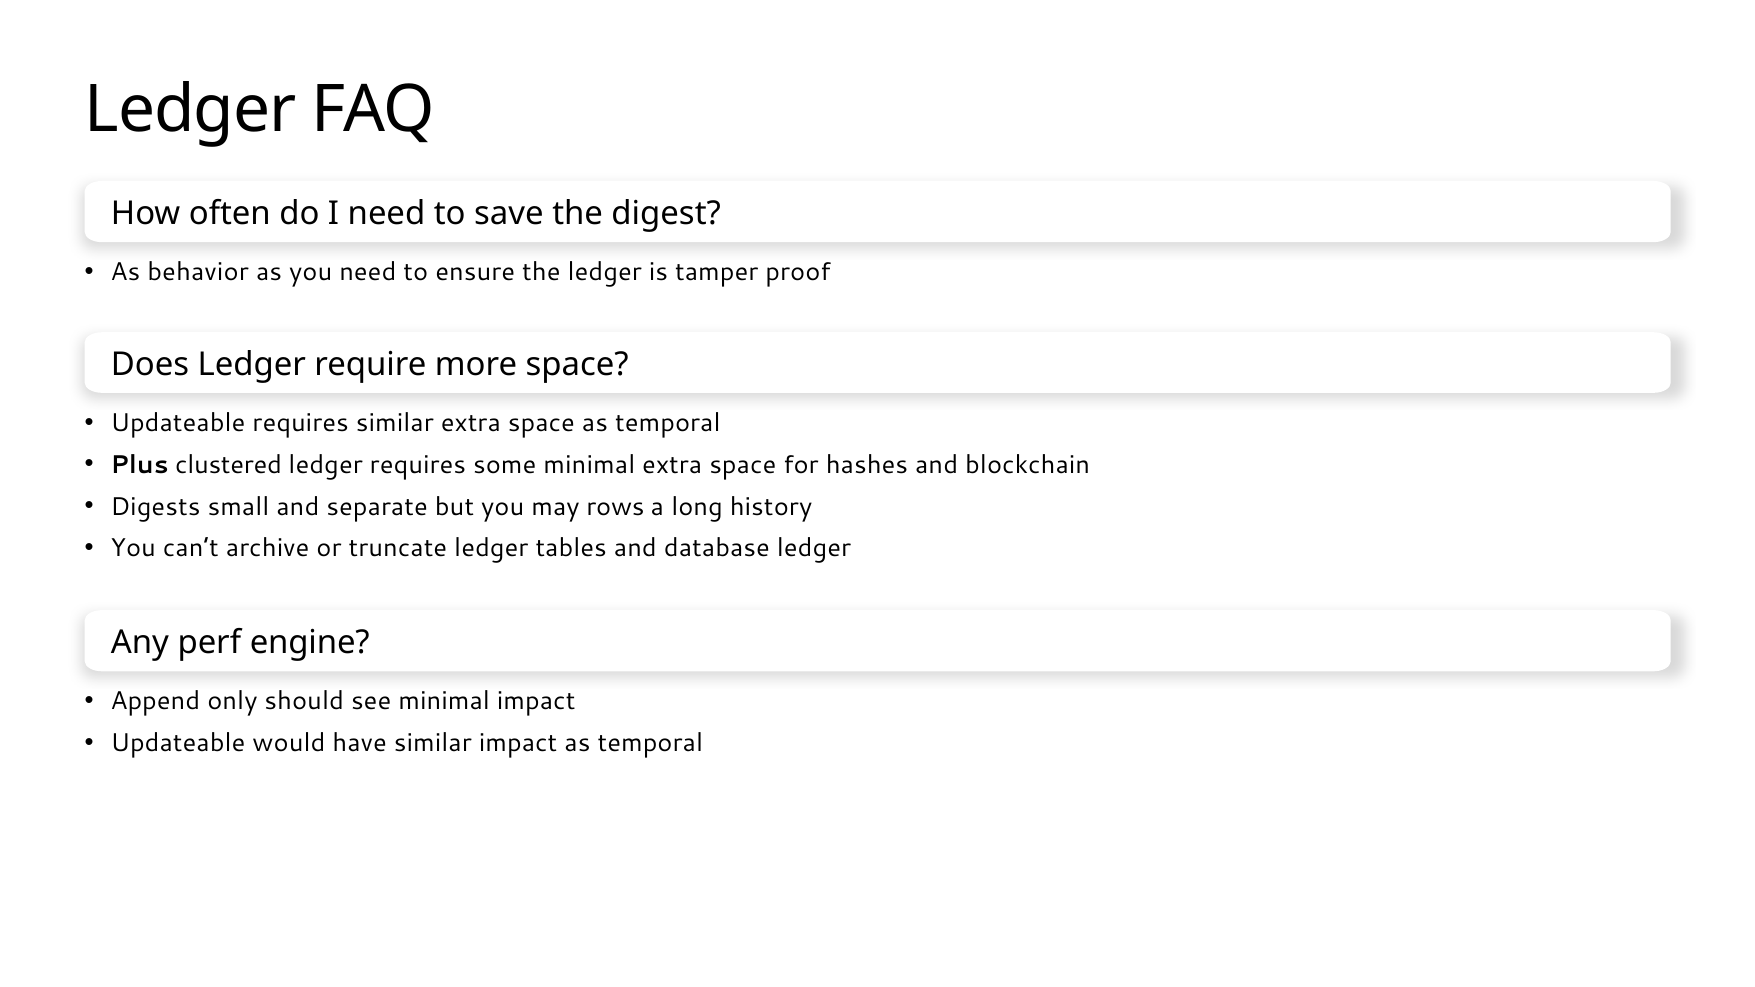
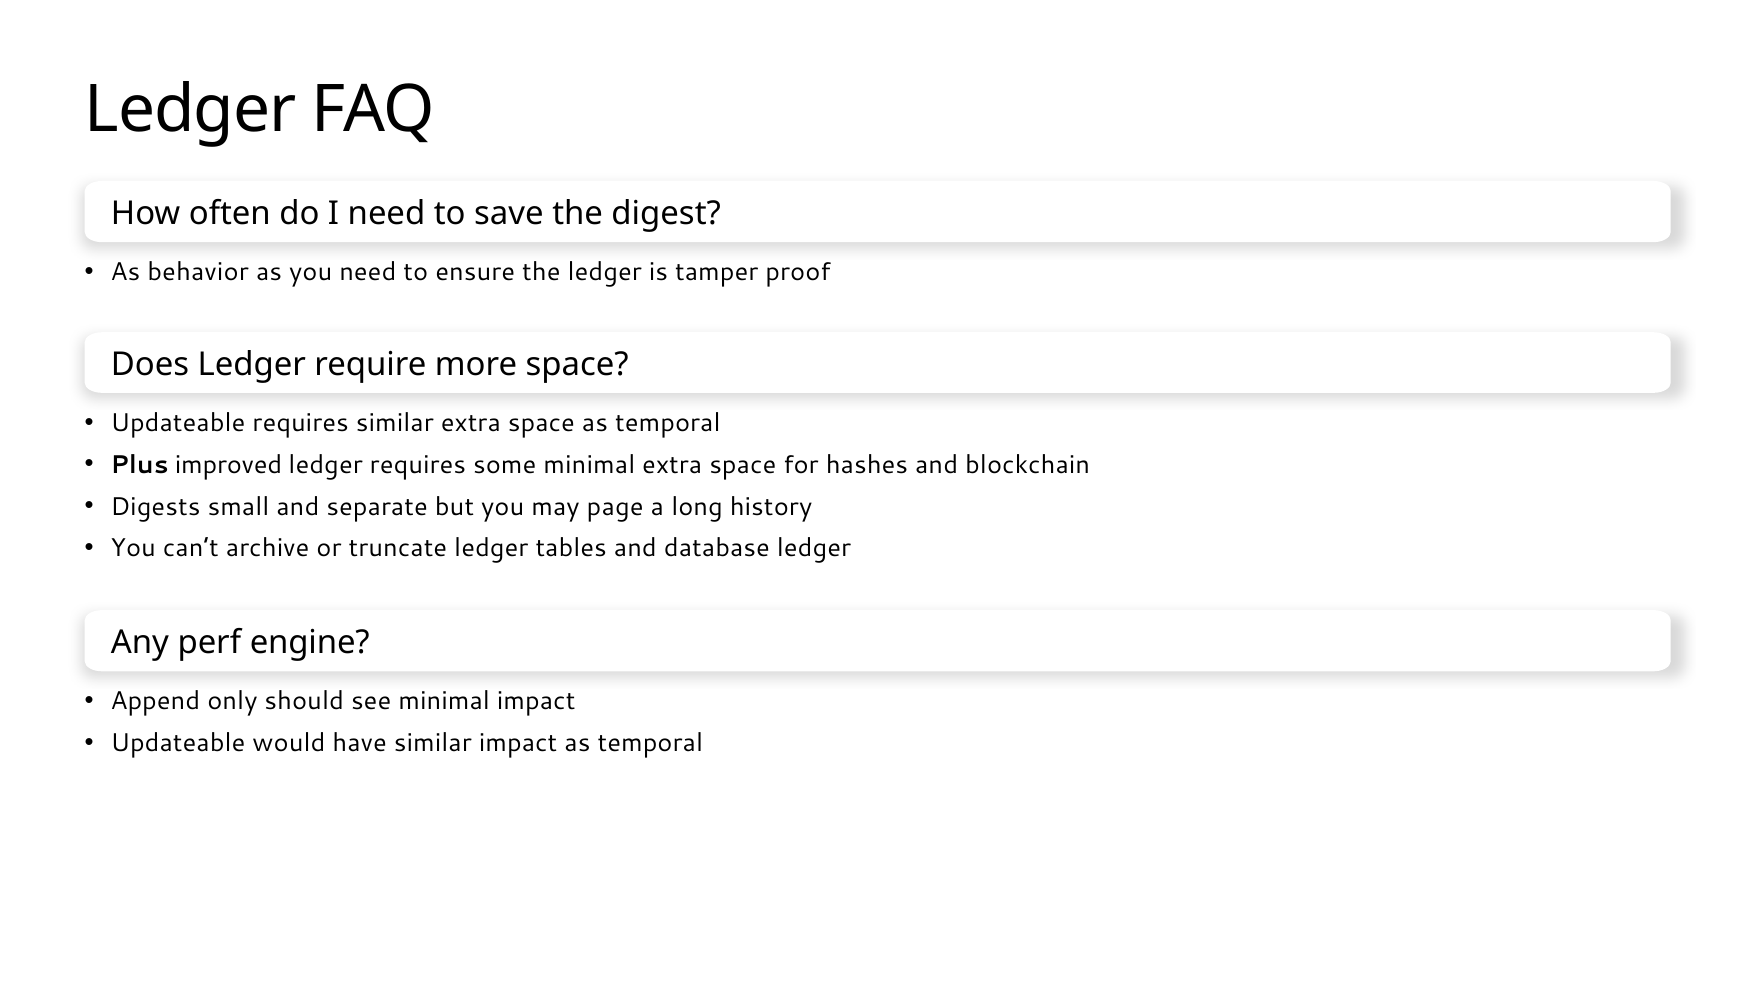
clustered: clustered -> improved
rows: rows -> page
